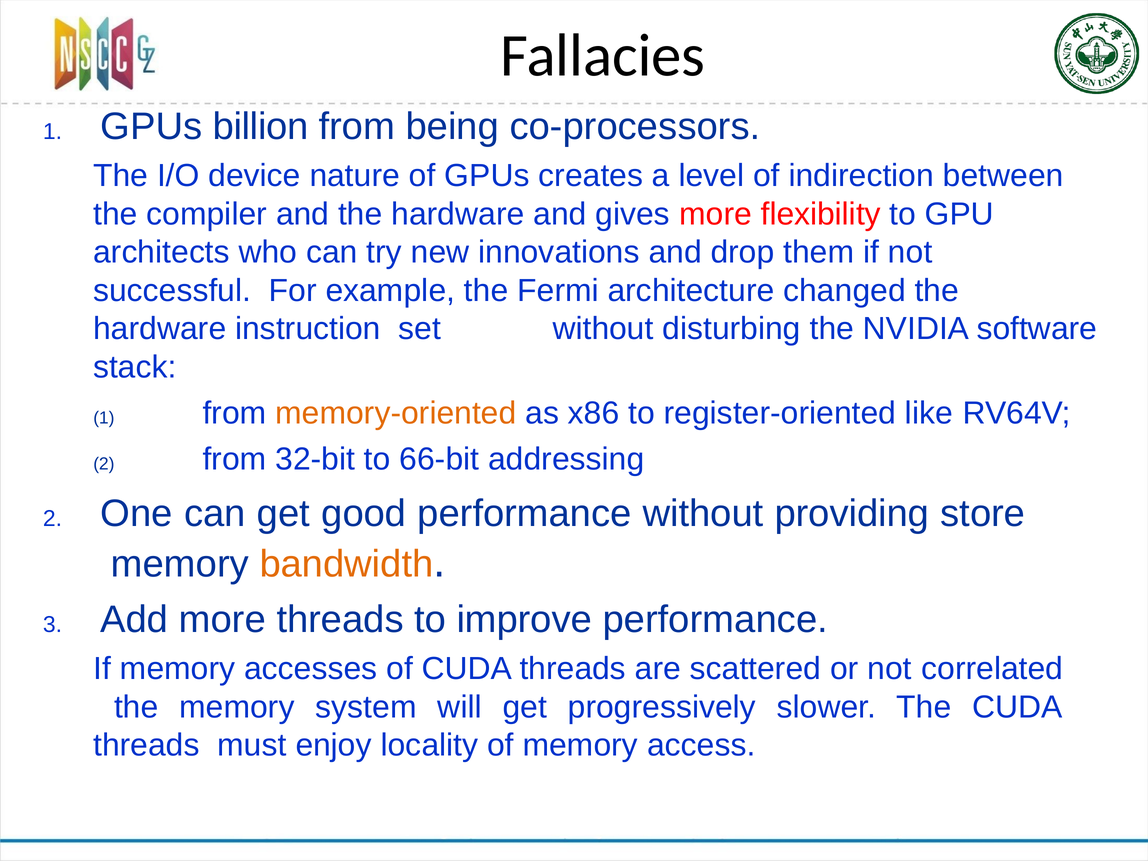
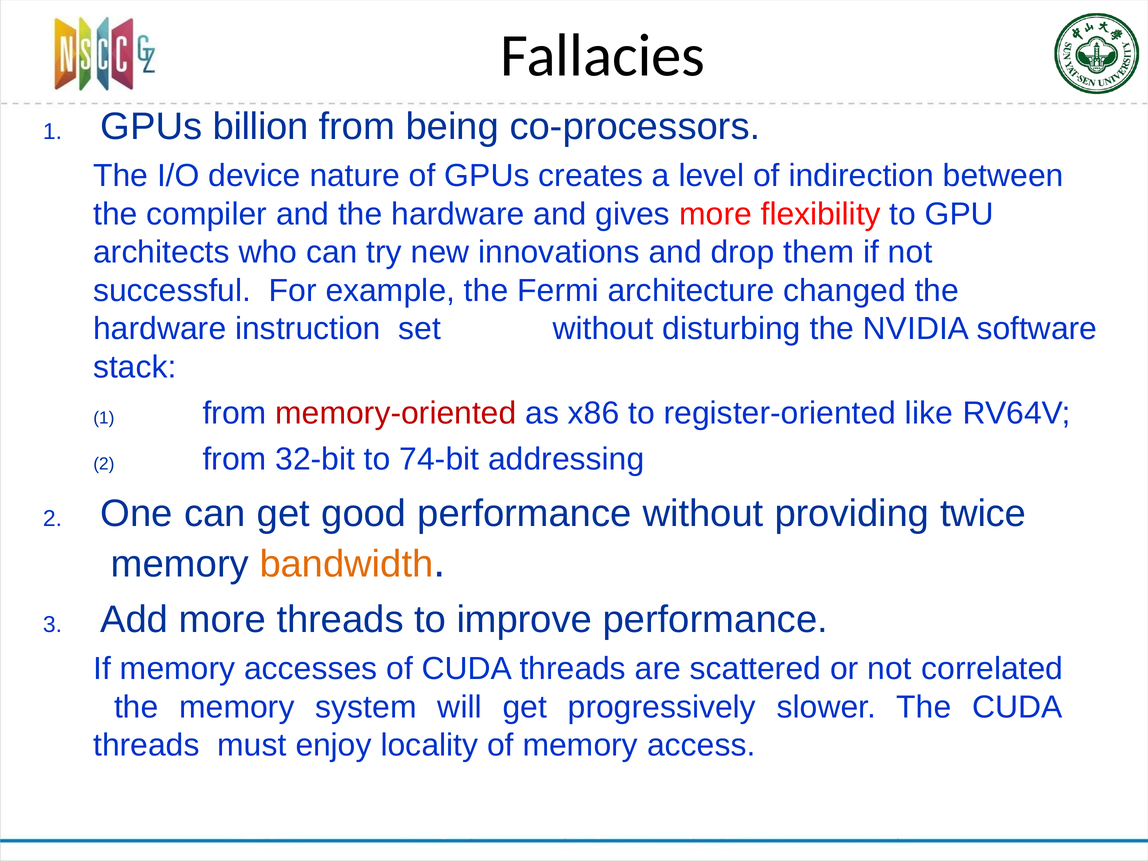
memory-oriented colour: orange -> red
66-bit: 66-bit -> 74-bit
store: store -> twice
